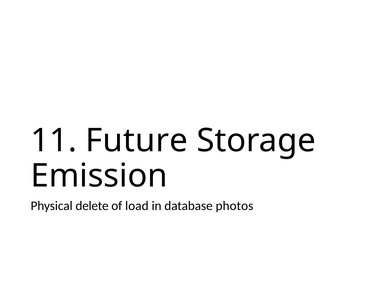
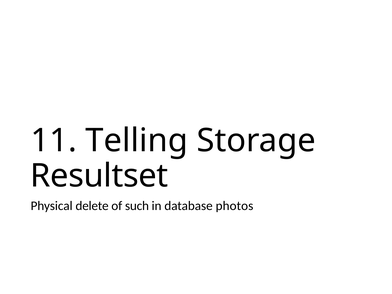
Future: Future -> Telling
Emission: Emission -> Resultset
load: load -> such
